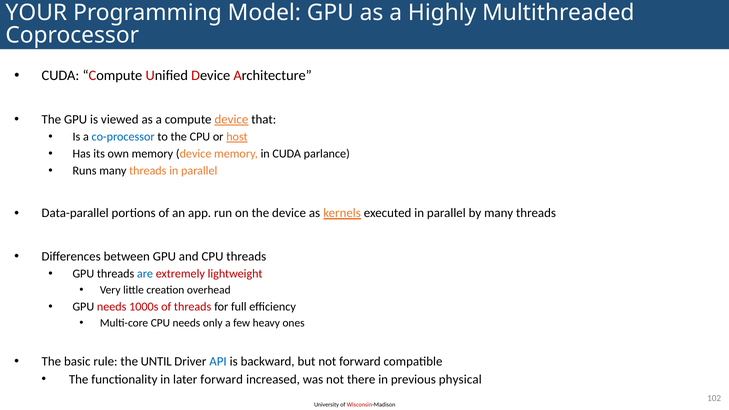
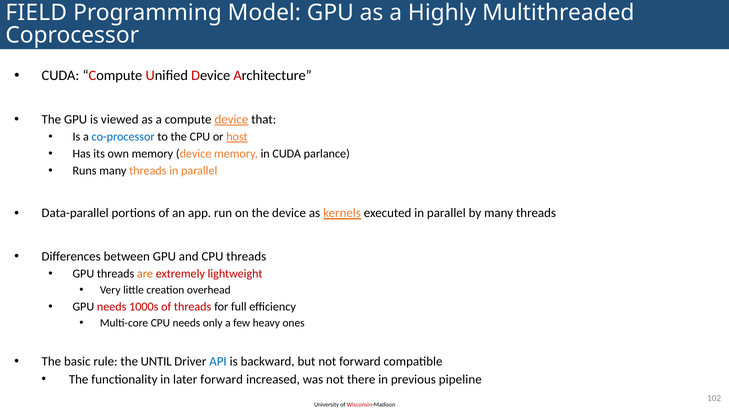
YOUR: YOUR -> FIELD
are colour: blue -> orange
physical: physical -> pipeline
